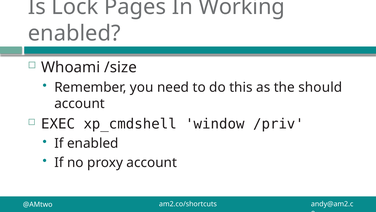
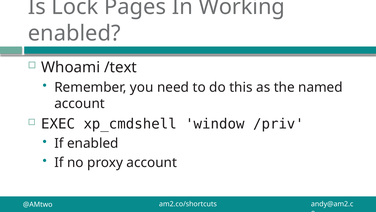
/size: /size -> /text
should: should -> named
